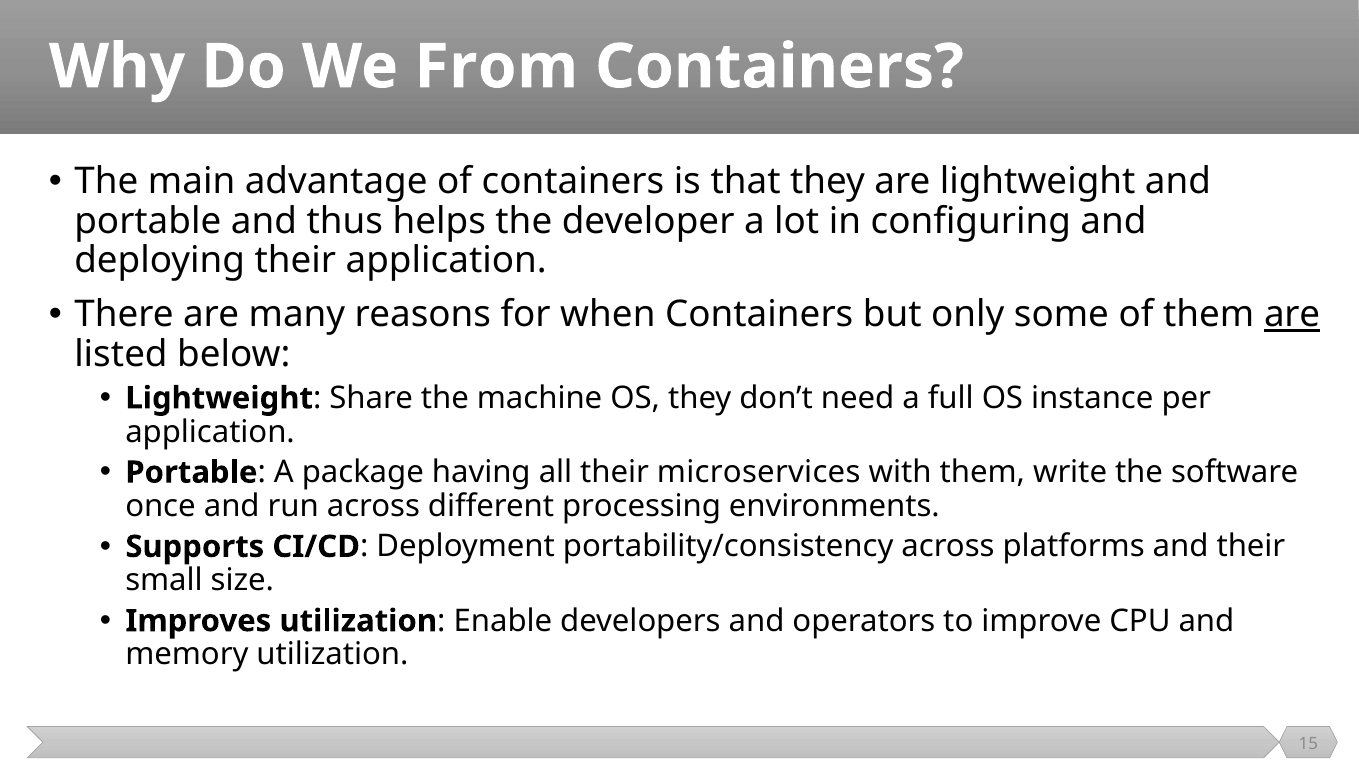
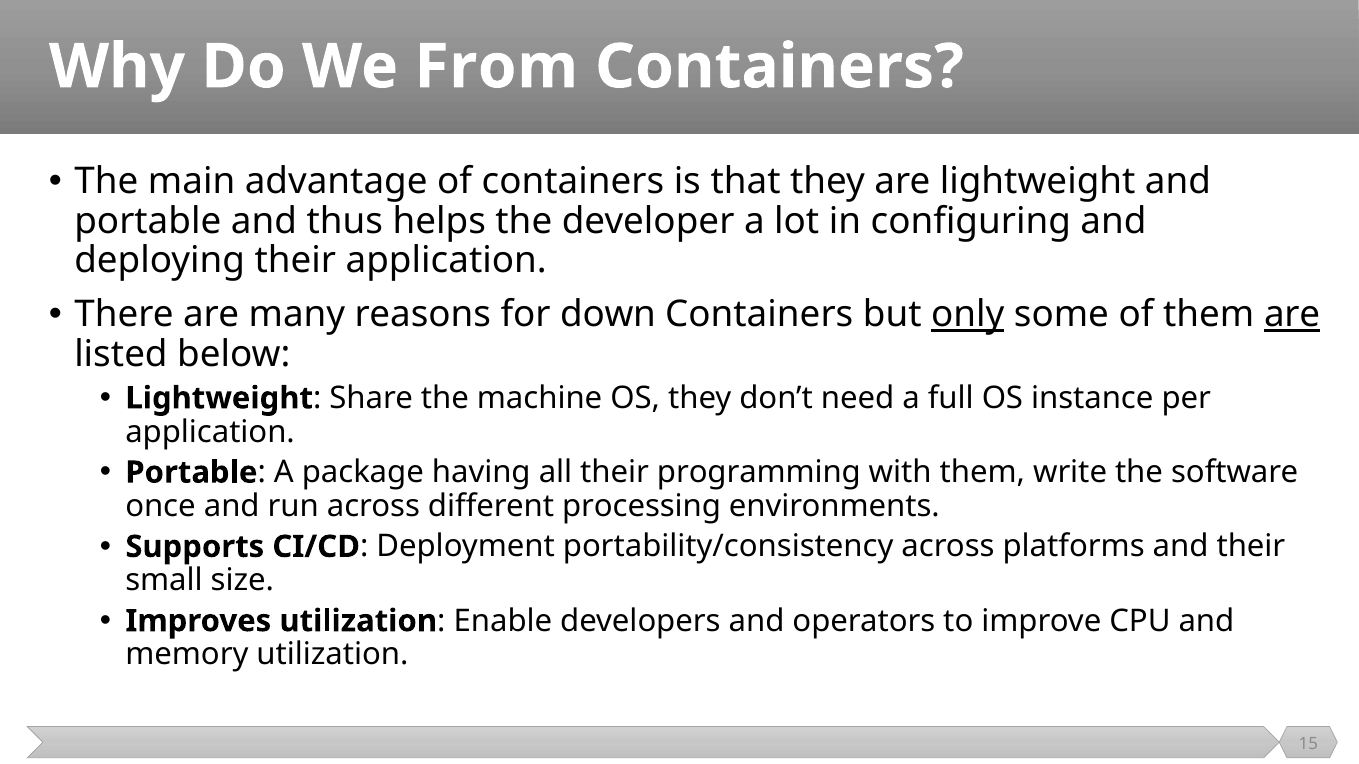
when: when -> down
only underline: none -> present
microservices: microservices -> programming
